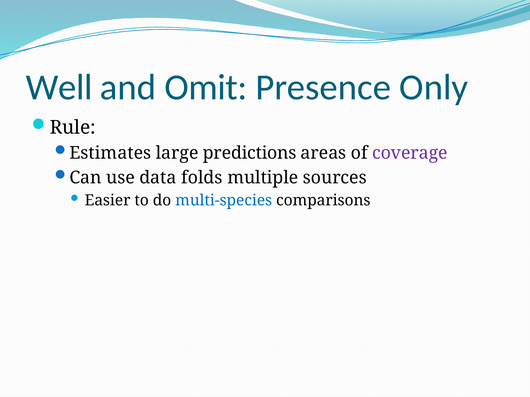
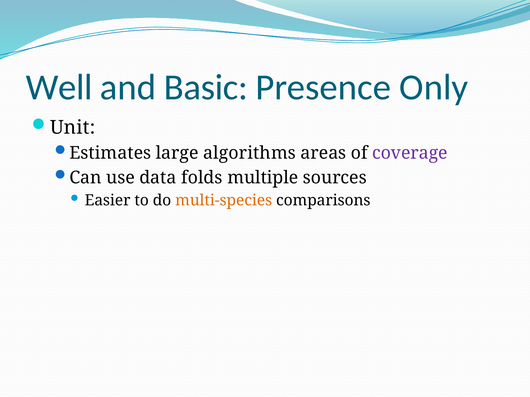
Omit: Omit -> Basic
Rule: Rule -> Unit
predictions: predictions -> algorithms
multi-species colour: blue -> orange
